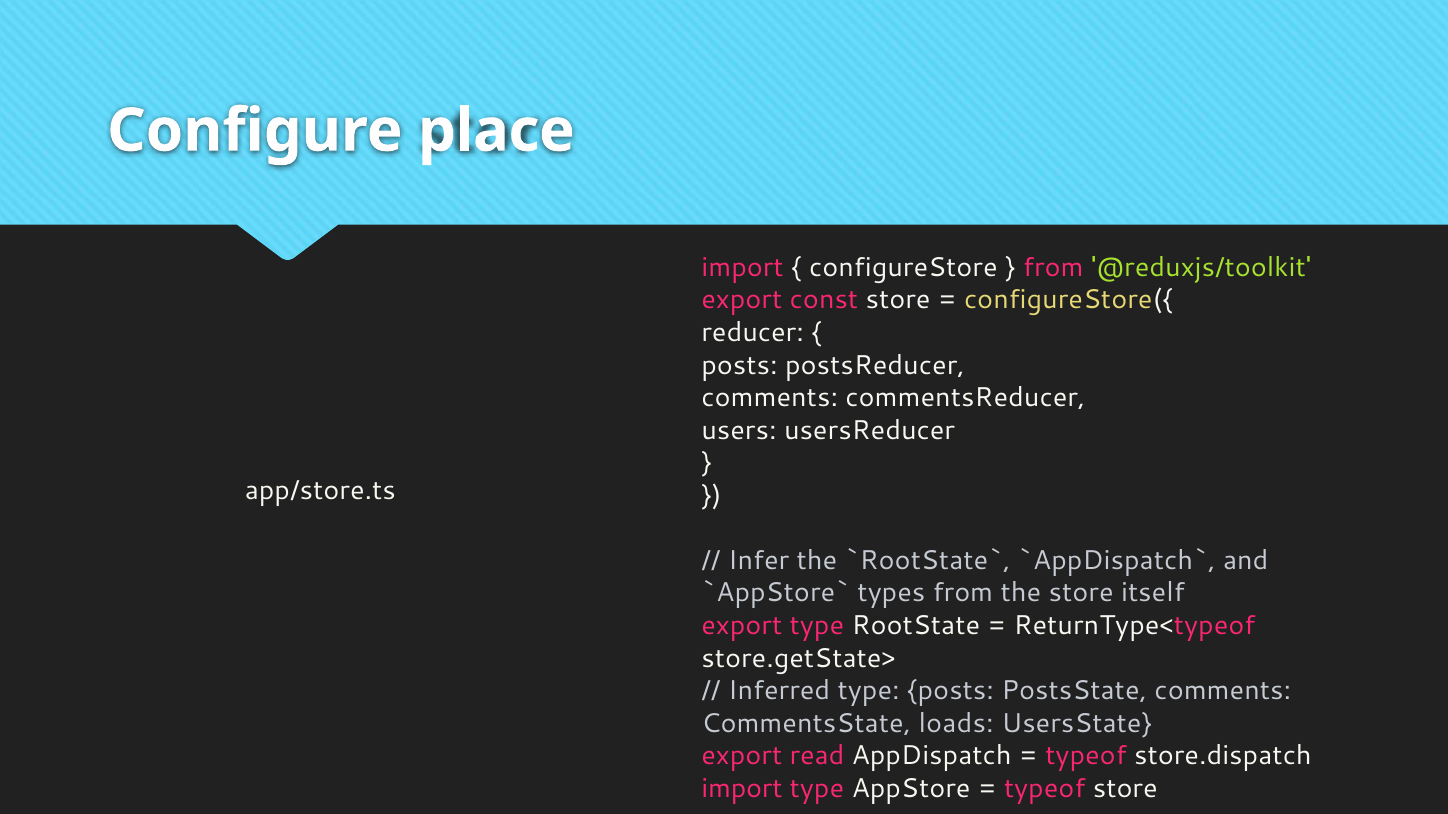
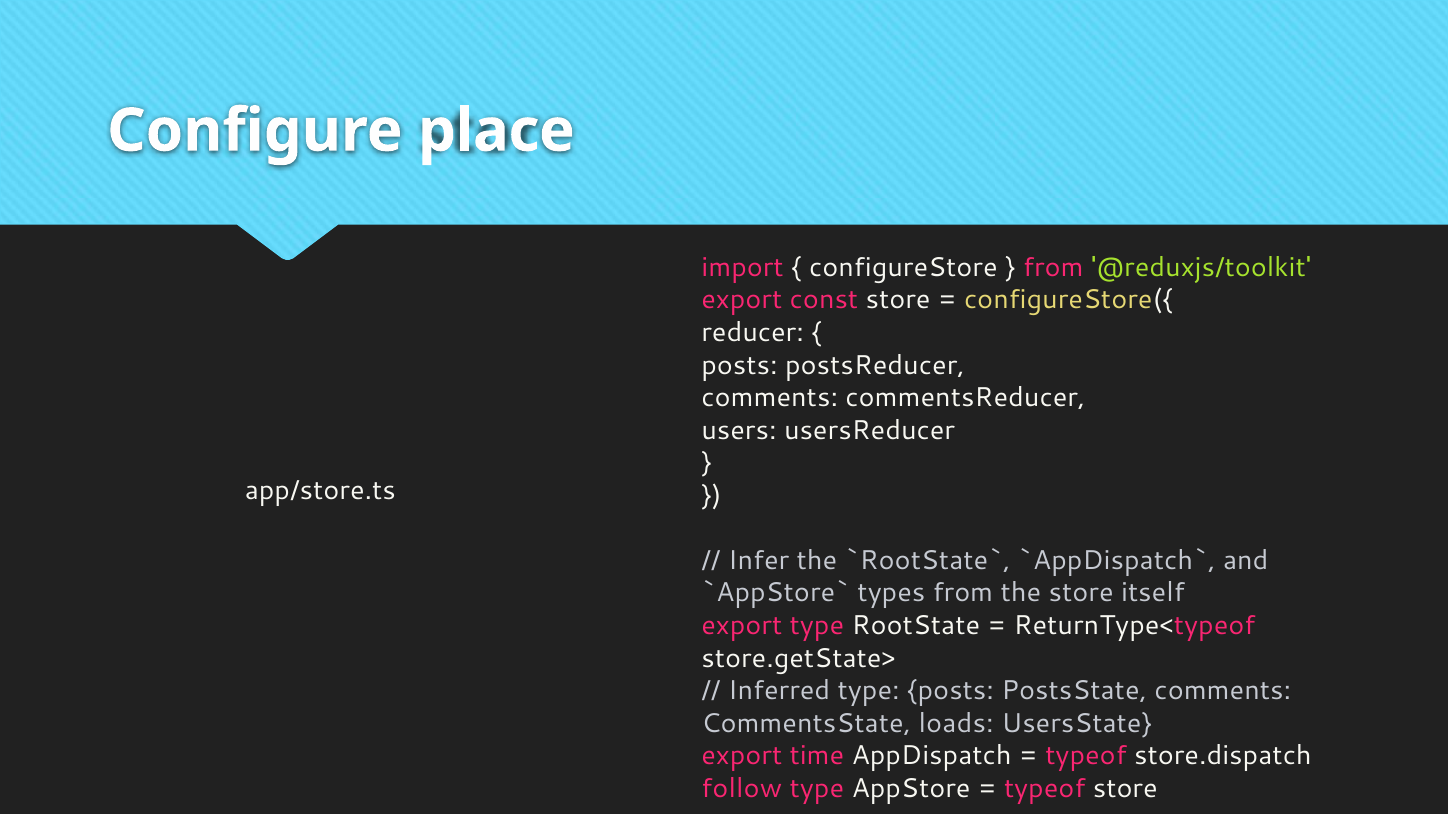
read: read -> time
import at (742, 789): import -> follow
